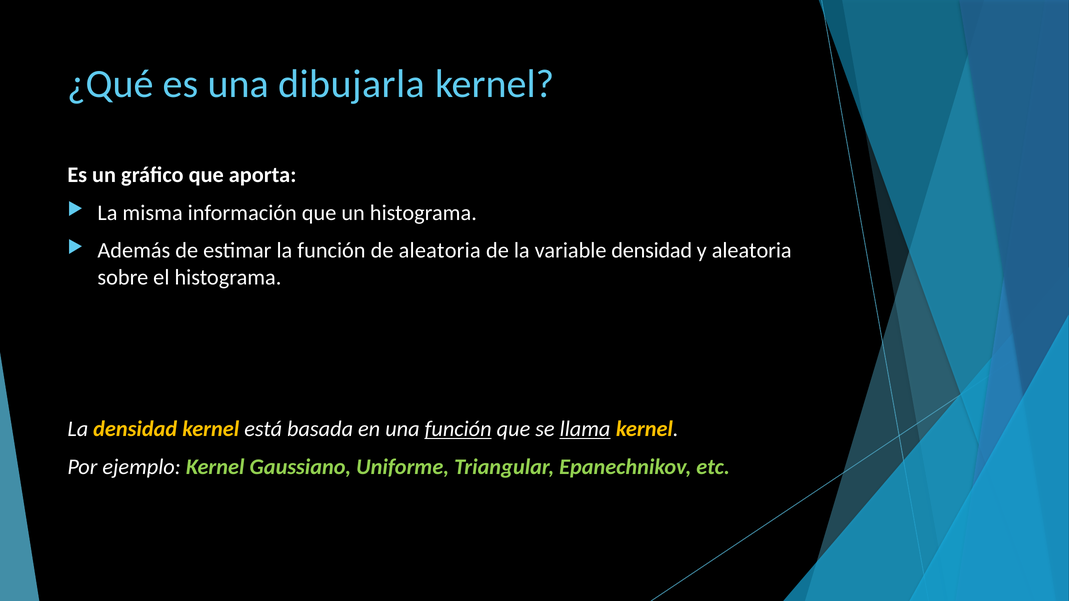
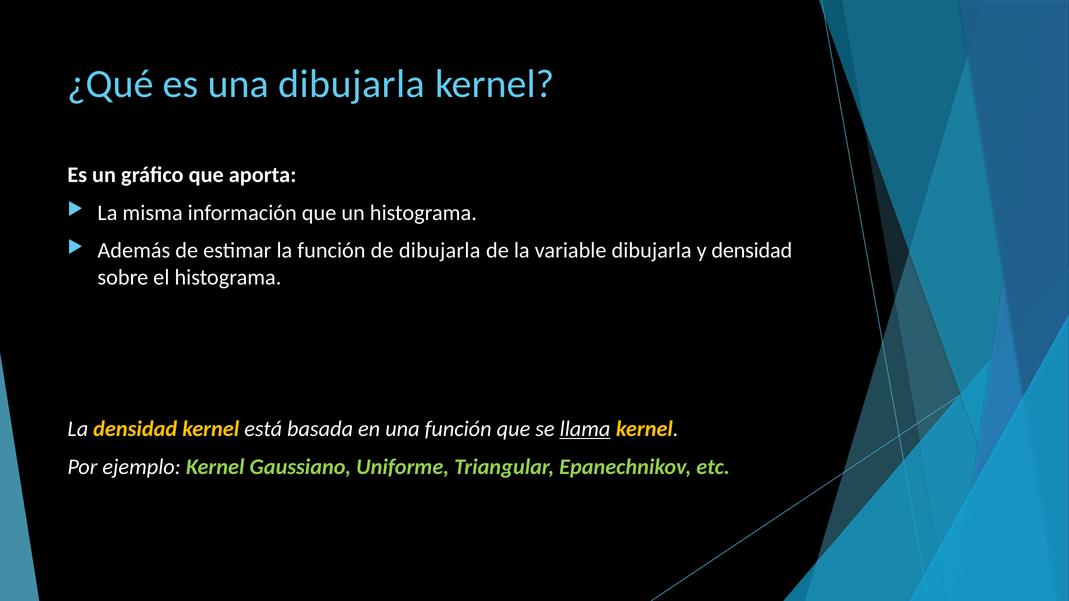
de aleatoria: aleatoria -> dibujarla
variable densidad: densidad -> dibujarla
y aleatoria: aleatoria -> densidad
función at (458, 429) underline: present -> none
